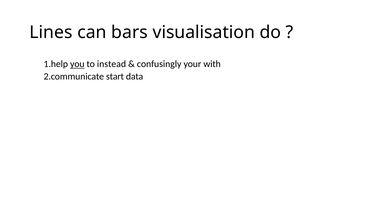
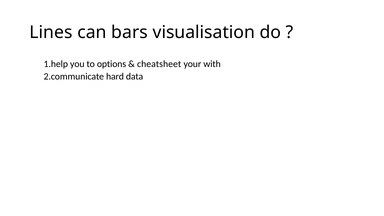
you underline: present -> none
instead: instead -> options
confusingly: confusingly -> cheatsheet
start: start -> hard
